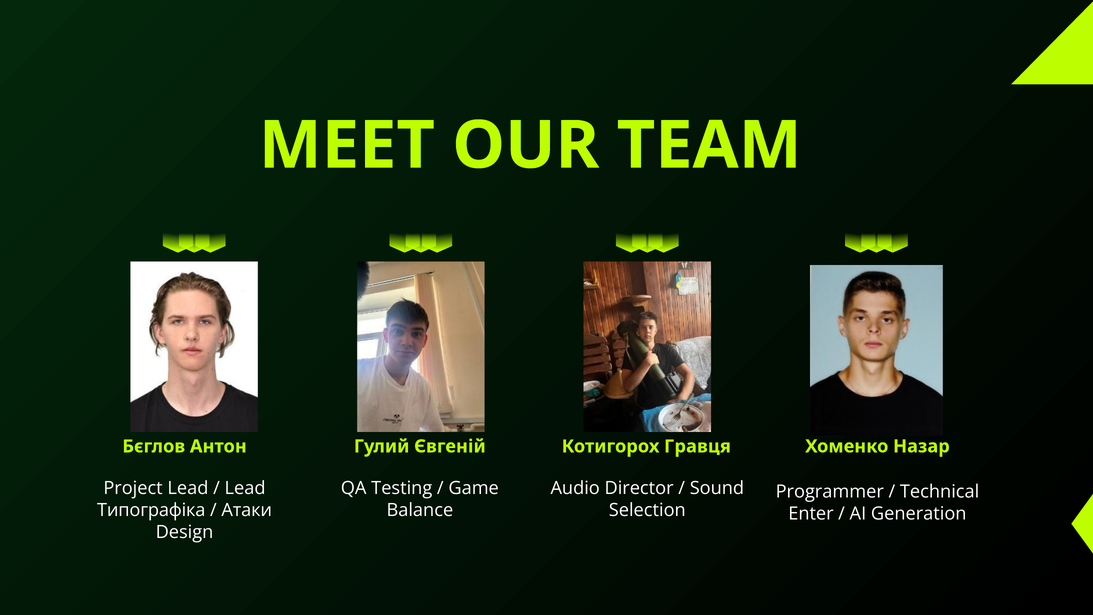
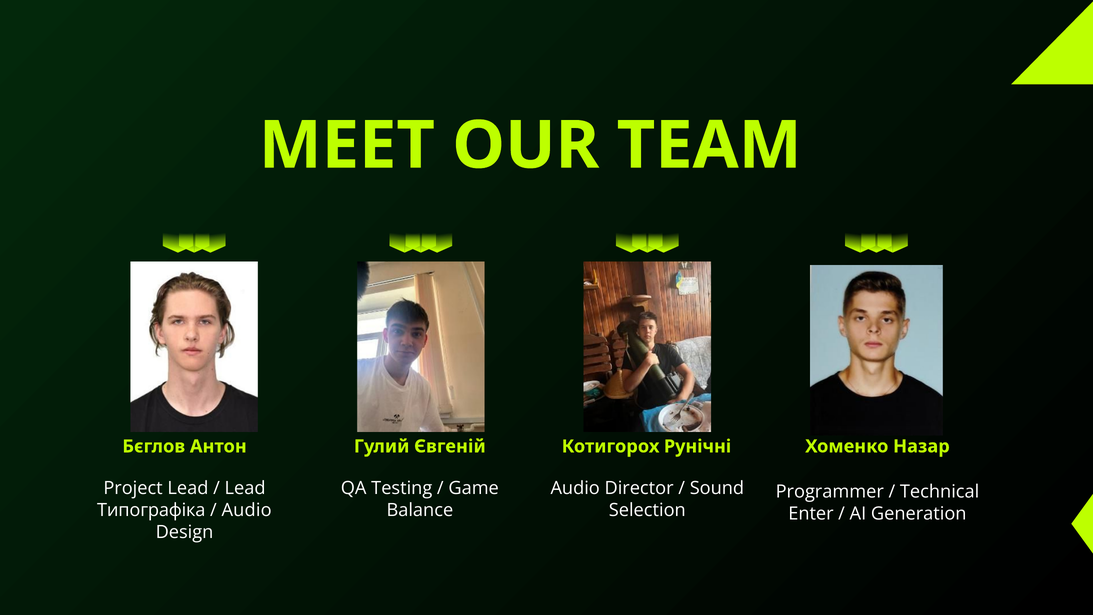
Гравця: Гравця -> Рунічні
Атаки at (247, 510): Атаки -> Audio
